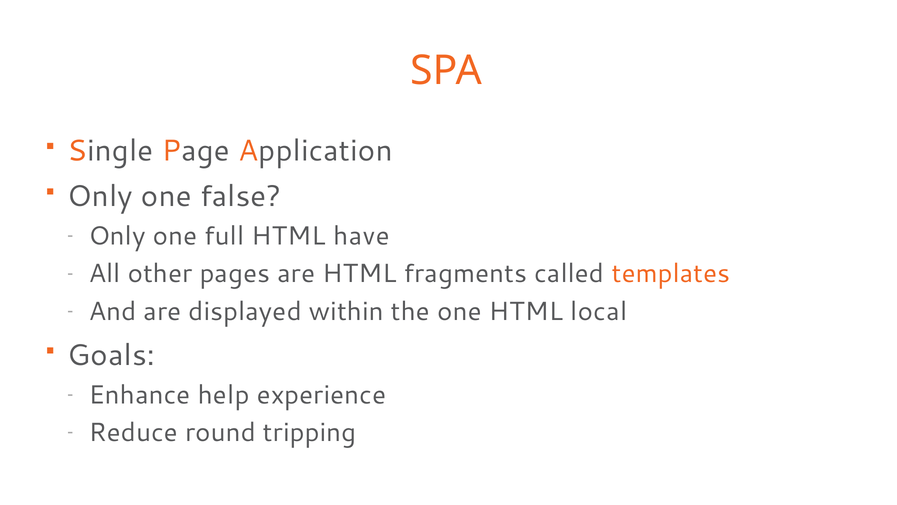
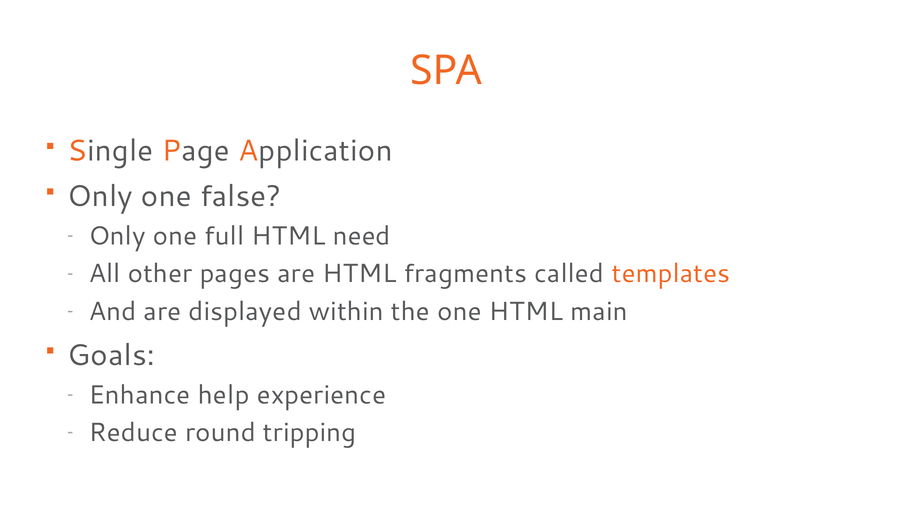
have: have -> need
local: local -> main
